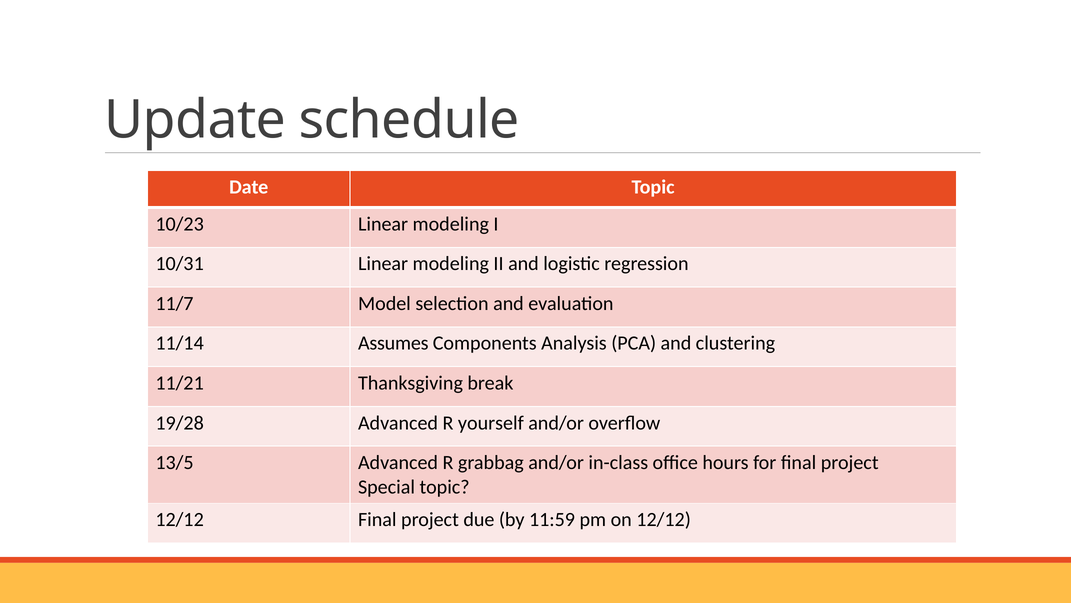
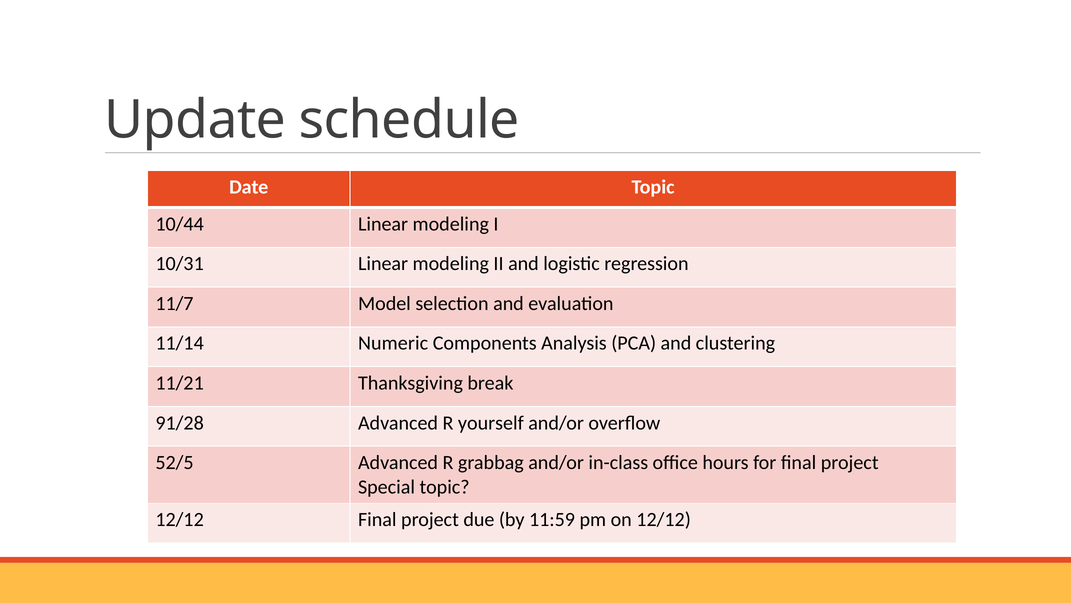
10/23: 10/23 -> 10/44
Assumes: Assumes -> Numeric
19/28: 19/28 -> 91/28
13/5: 13/5 -> 52/5
